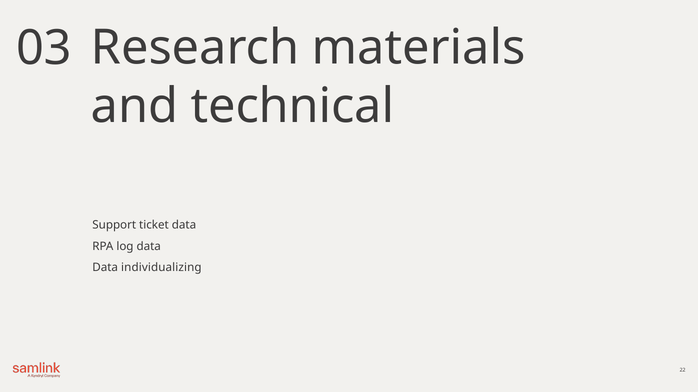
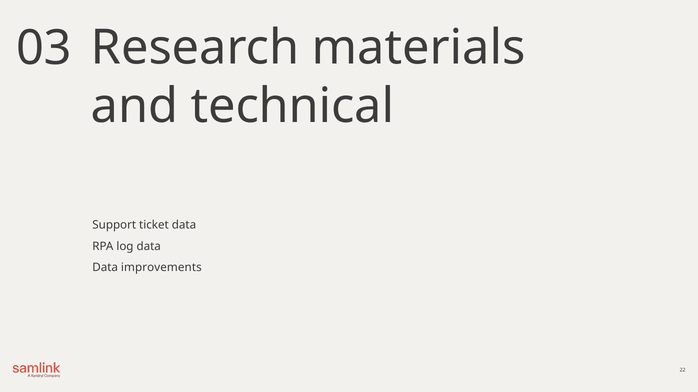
individualizing: individualizing -> improvements
